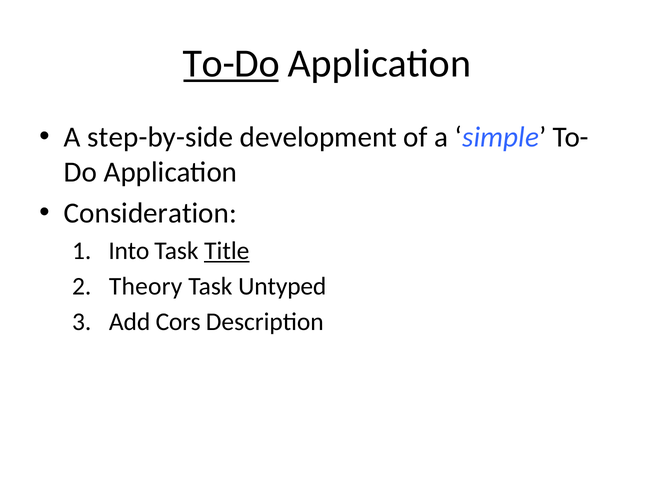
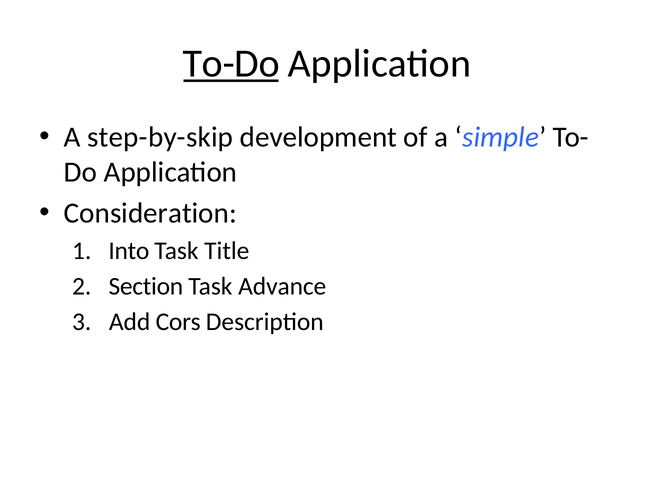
step-by-side: step-by-side -> step-by-skip
Title underline: present -> none
Theory: Theory -> Section
Untyped: Untyped -> Advance
